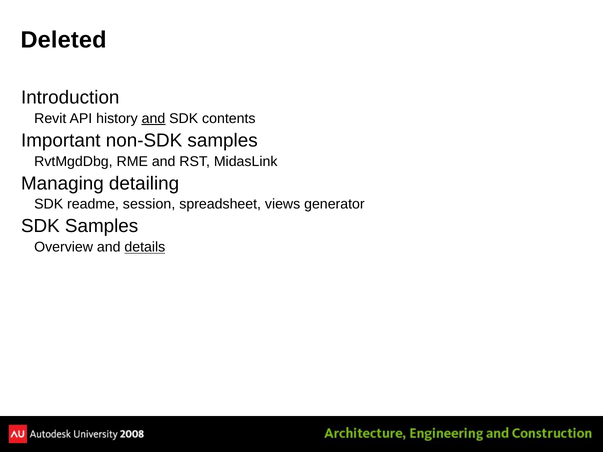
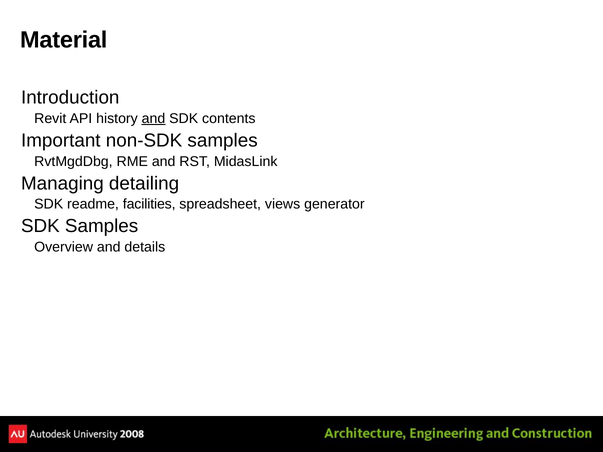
Deleted: Deleted -> Material
session: session -> facilities
details underline: present -> none
